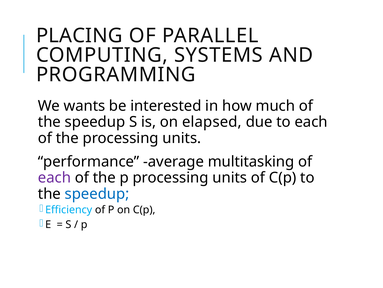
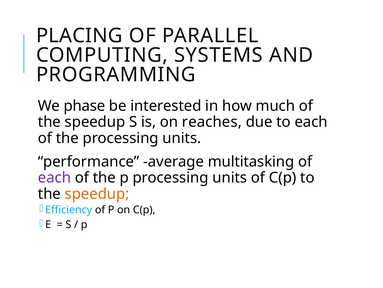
wants: wants -> phase
elapsed: elapsed -> reaches
speedup at (97, 193) colour: blue -> orange
